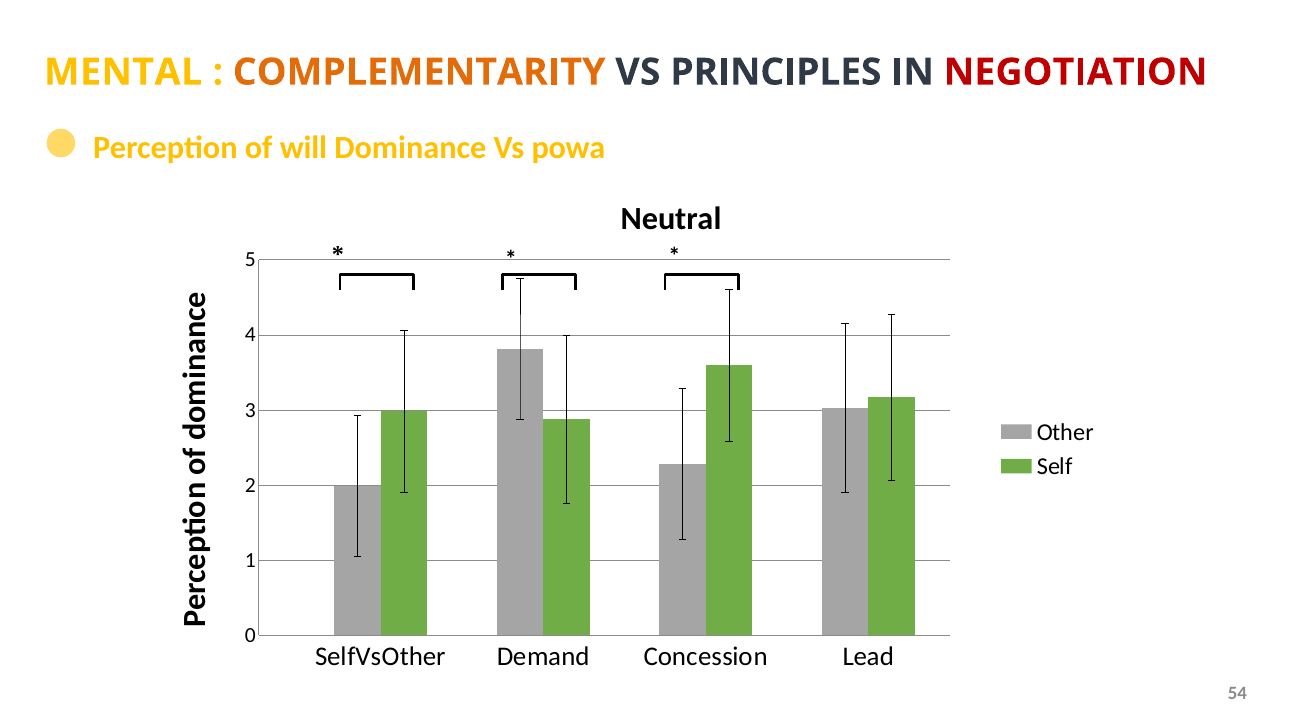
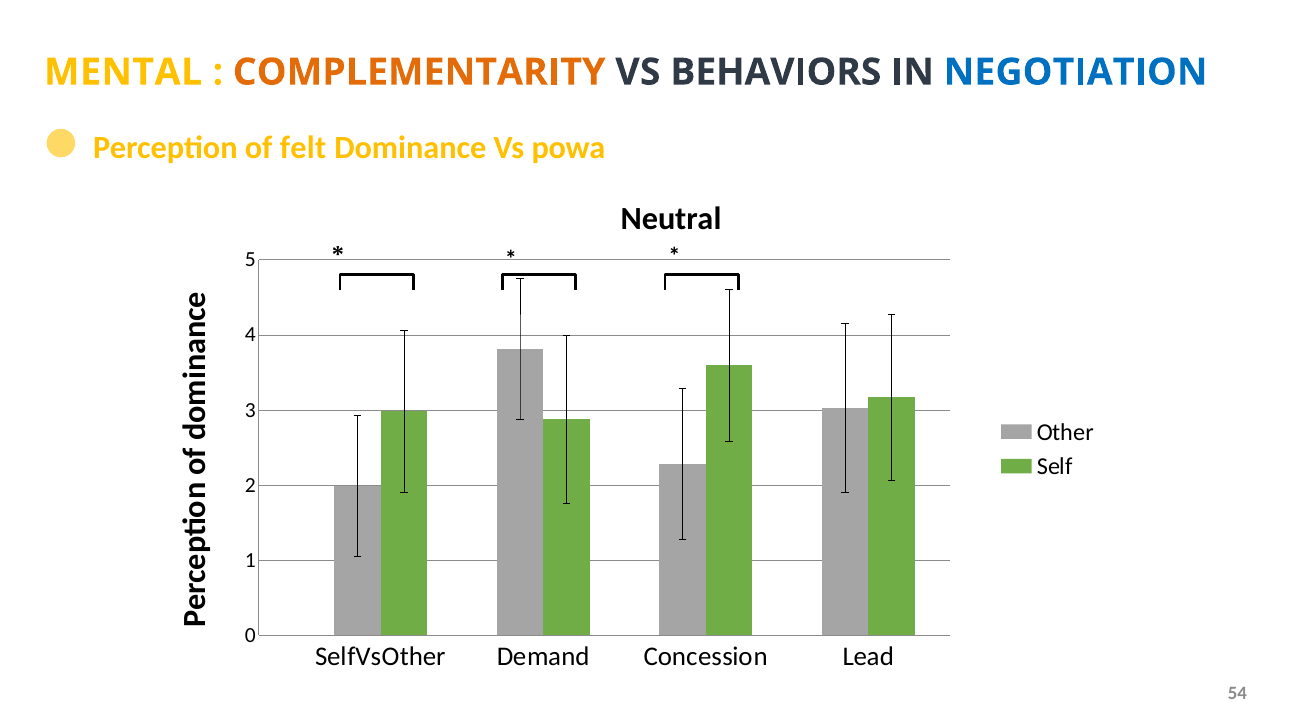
PRINCIPLES: PRINCIPLES -> BEHAVIORS
NEGOTIATION colour: red -> blue
will: will -> felt
